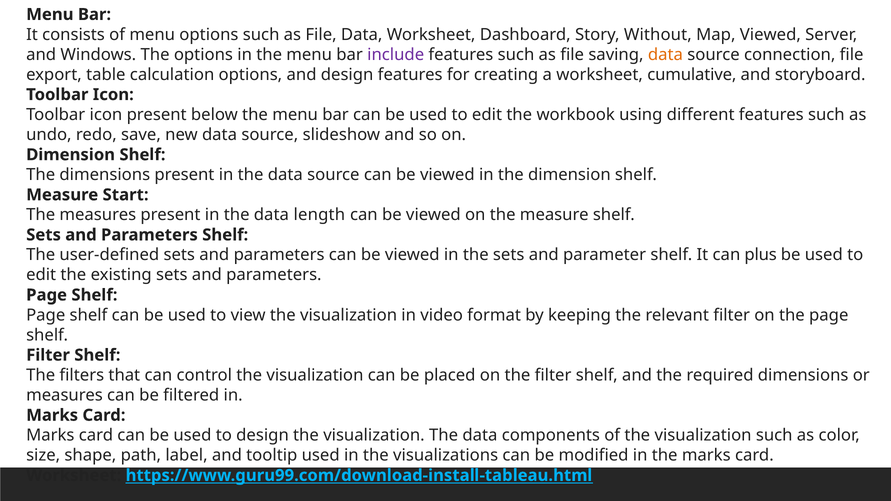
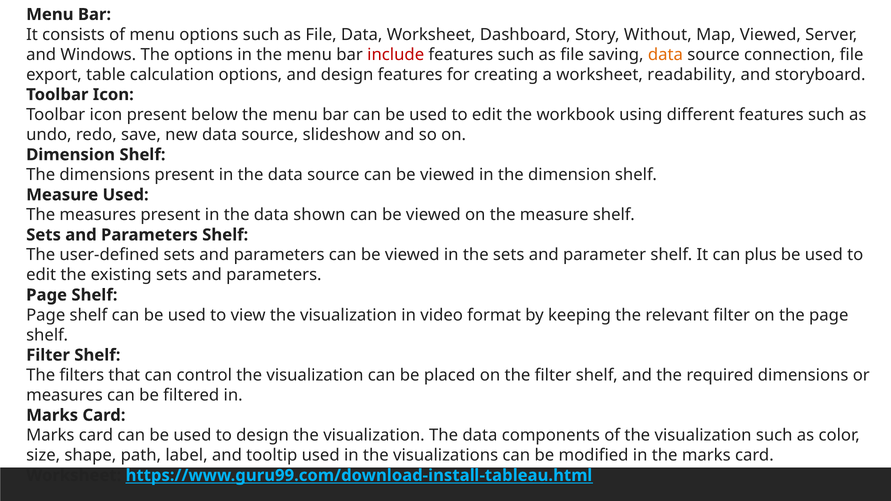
include colour: purple -> red
cumulative: cumulative -> readability
Measure Start: Start -> Used
length: length -> shown
